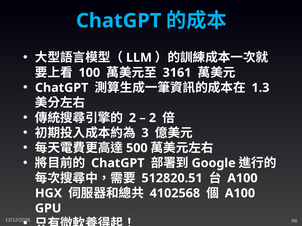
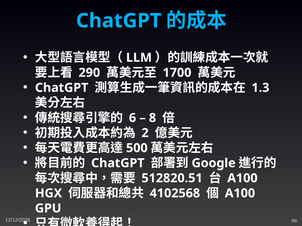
100: 100 -> 290
3161: 3161 -> 1700
2 at (132, 118): 2 -> 6
2 at (152, 118): 2 -> 8
3: 3 -> 2
